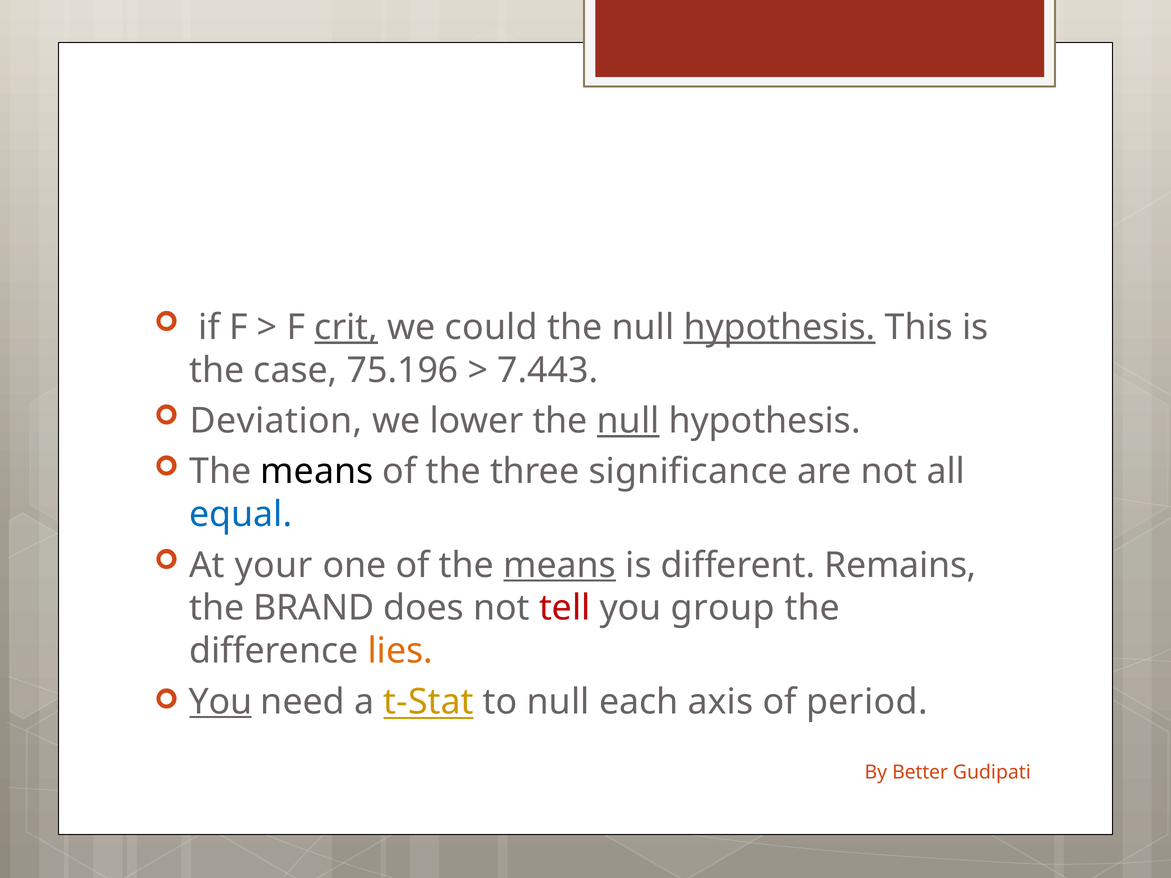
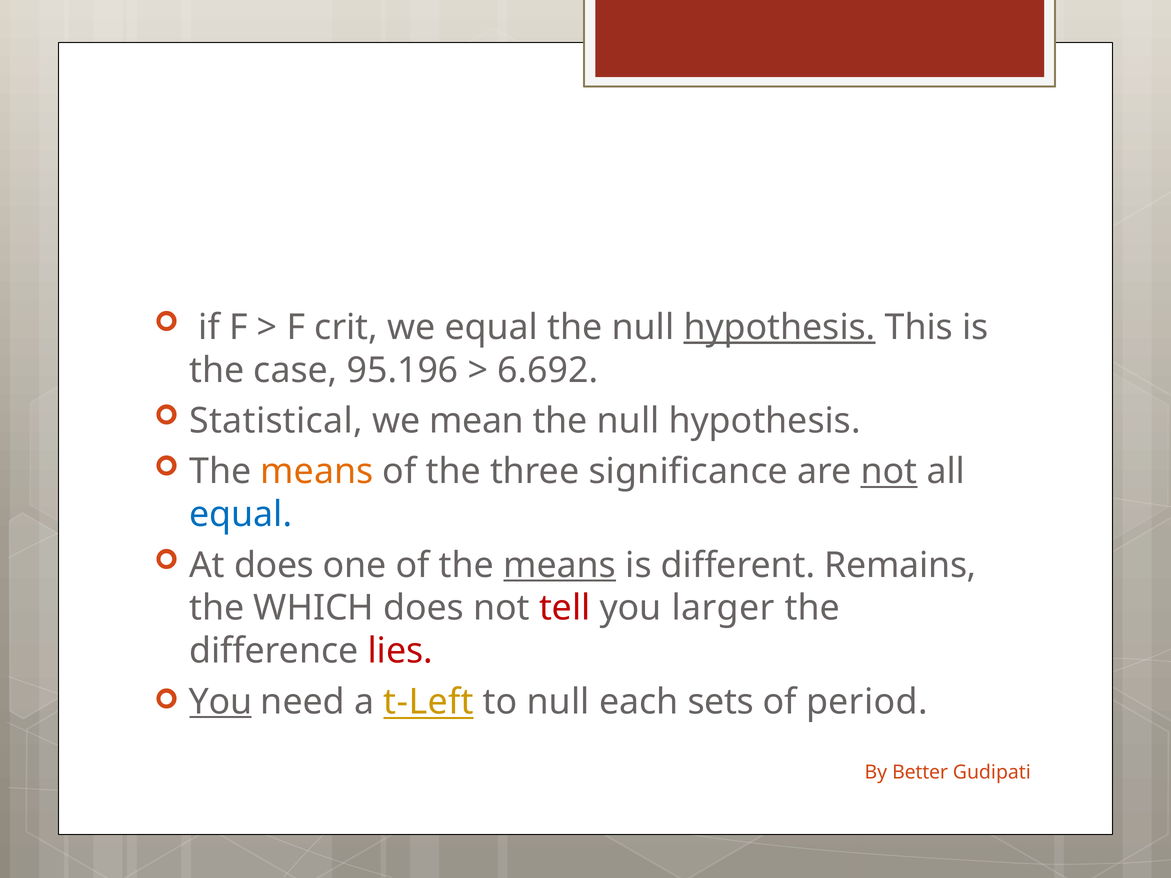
crit underline: present -> none
we could: could -> equal
75.196: 75.196 -> 95.196
7.443: 7.443 -> 6.692
Deviation: Deviation -> Statistical
lower: lower -> mean
null at (628, 421) underline: present -> none
means at (317, 472) colour: black -> orange
not at (889, 472) underline: none -> present
At your: your -> does
BRAND: BRAND -> WHICH
group: group -> larger
lies colour: orange -> red
t-Stat: t-Stat -> t-Left
axis: axis -> sets
